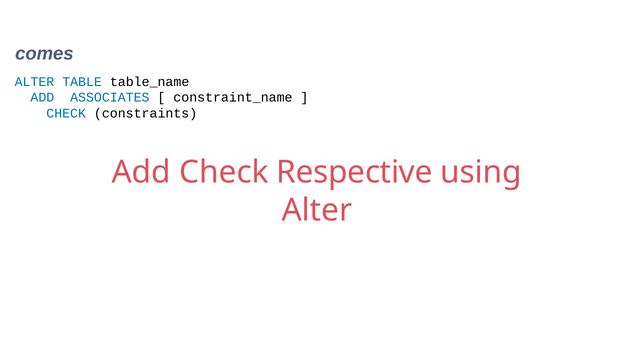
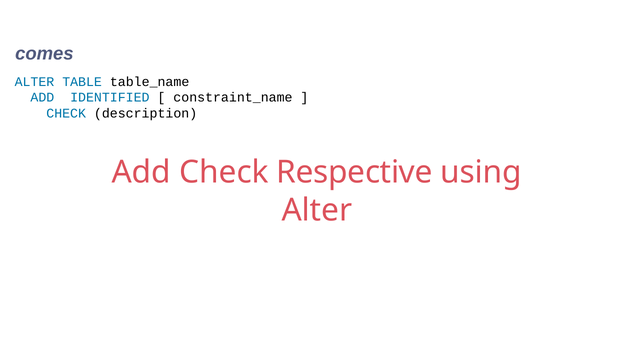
ASSOCIATES: ASSOCIATES -> IDENTIFIED
constraints: constraints -> description
